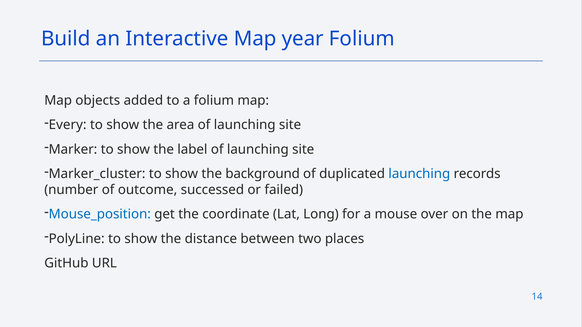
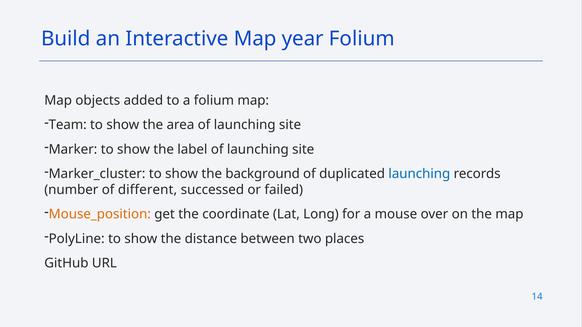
Every: Every -> Team
outcome: outcome -> different
Mouse_position colour: blue -> orange
